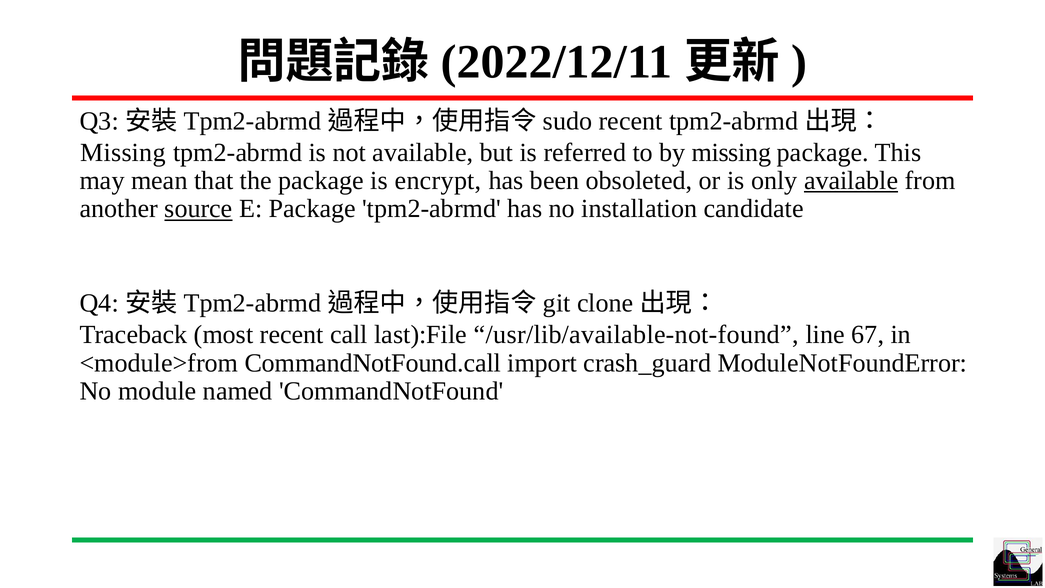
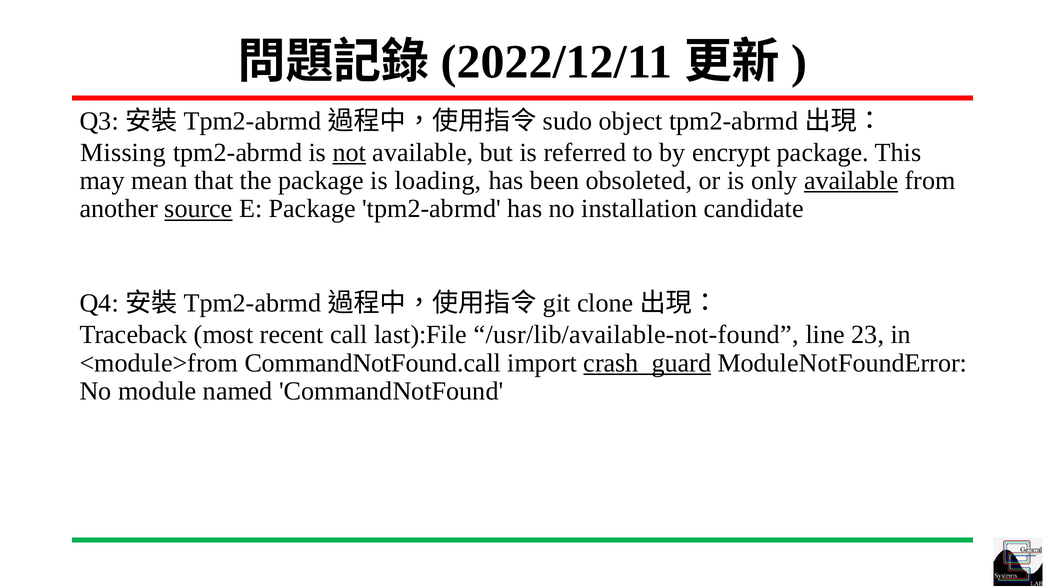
recent at (631, 121): recent -> object
not underline: none -> present
by missing: missing -> encrypt
encrypt: encrypt -> loading
67: 67 -> 23
crash_guard underline: none -> present
